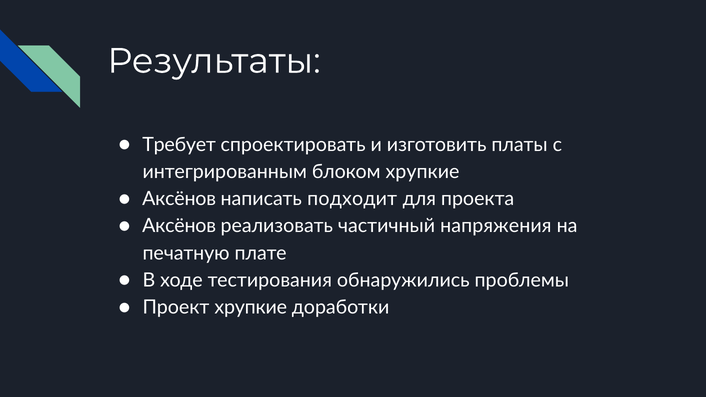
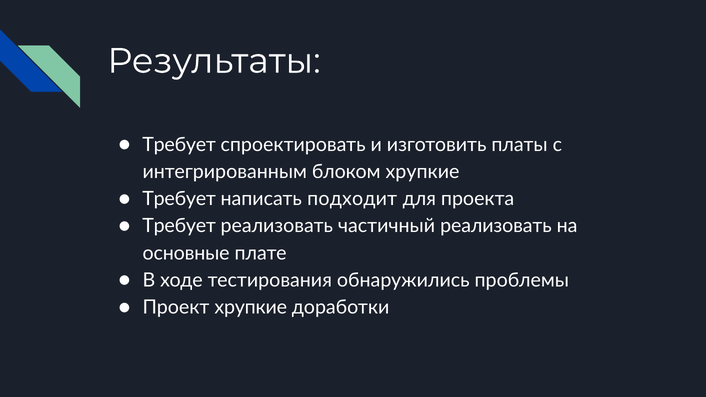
Аксёнов at (179, 199): Аксёнов -> Требует
Аксёнов at (179, 226): Аксёнов -> Требует
частичный напряжения: напряжения -> реализовать
печатную: печатную -> основные
